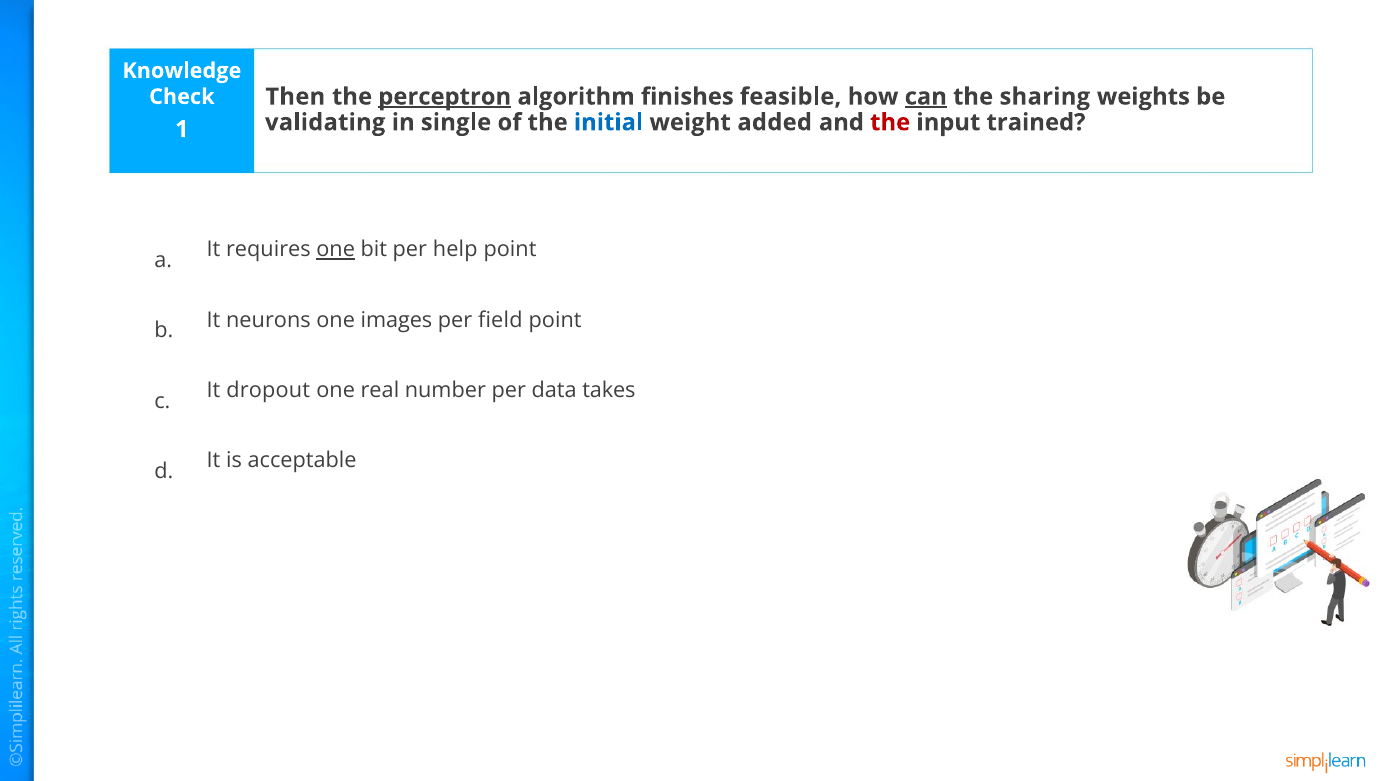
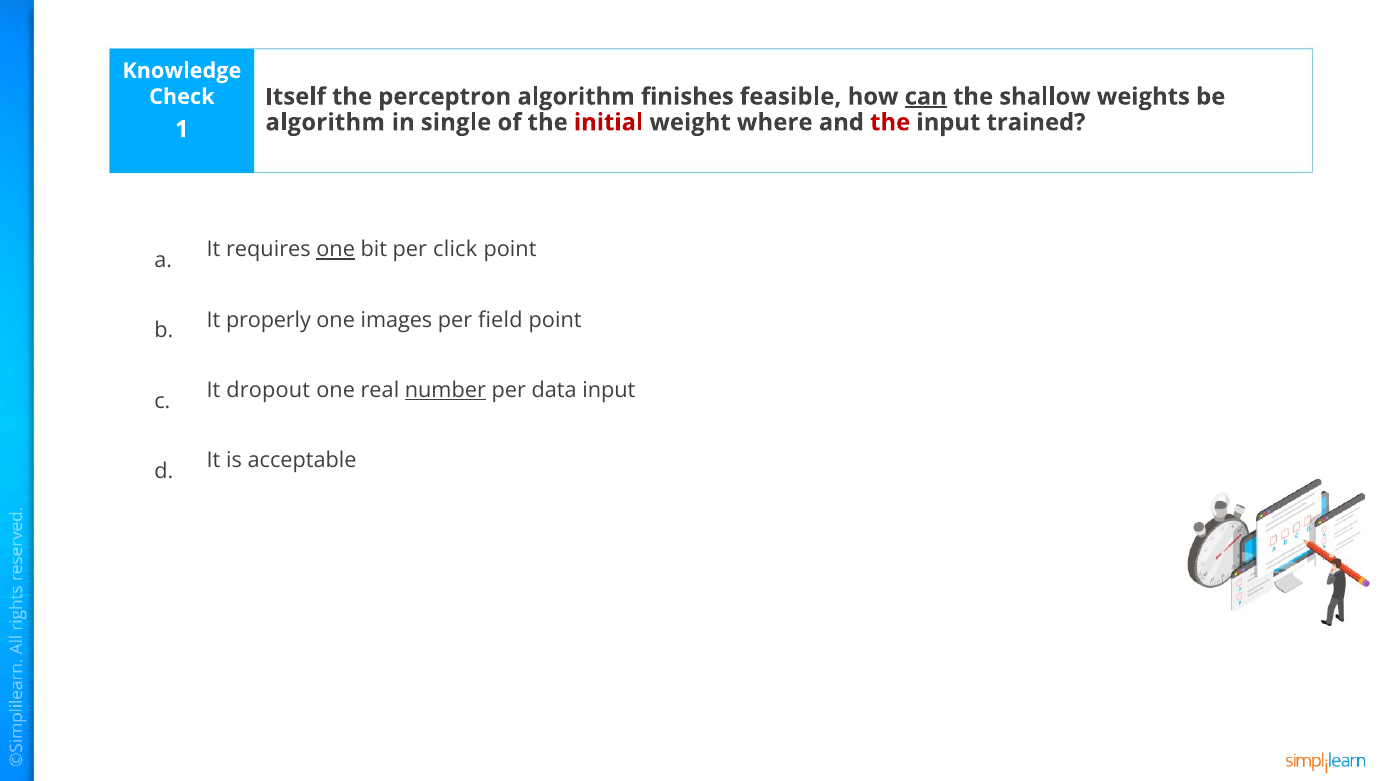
Then: Then -> Itself
perceptron underline: present -> none
sharing: sharing -> shallow
validating at (325, 122): validating -> algorithm
initial colour: blue -> red
added: added -> where
help: help -> click
neurons: neurons -> properly
number underline: none -> present
data takes: takes -> input
